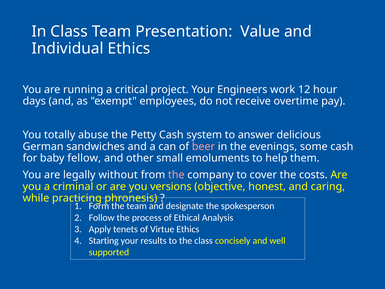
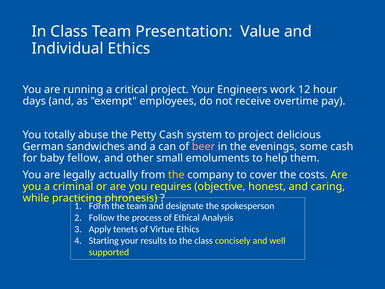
to answer: answer -> project
without: without -> actually
the at (176, 175) colour: pink -> yellow
versions: versions -> requires
